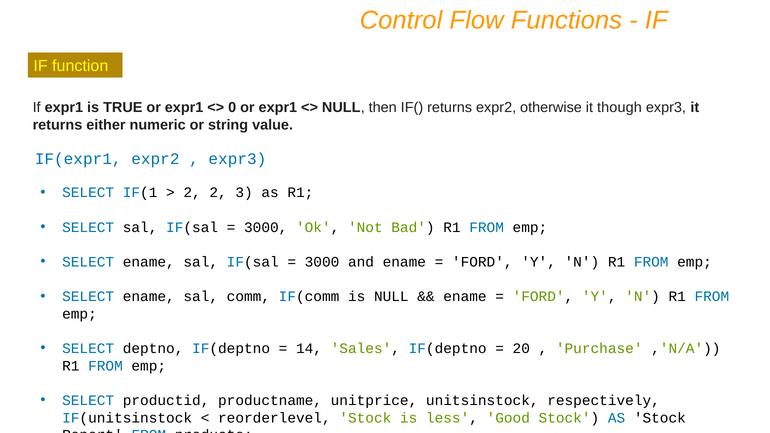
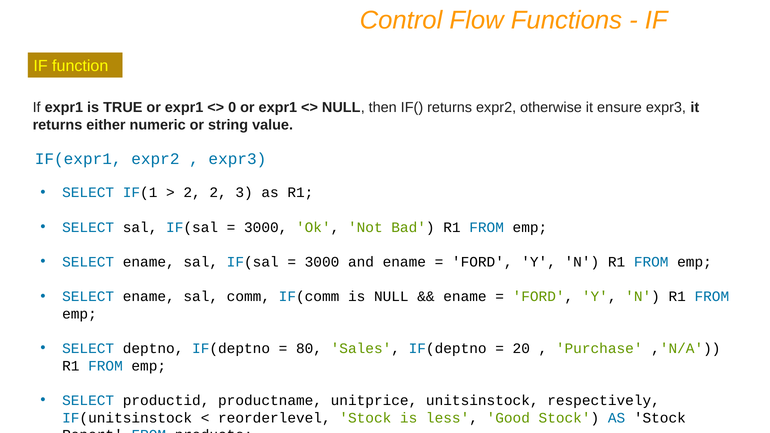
though: though -> ensure
14: 14 -> 80
